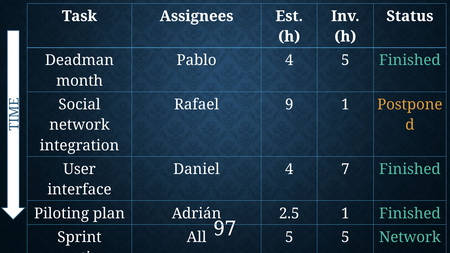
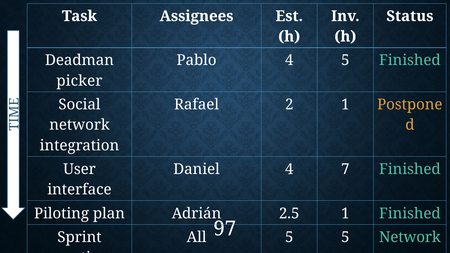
month: month -> picker
9: 9 -> 2
